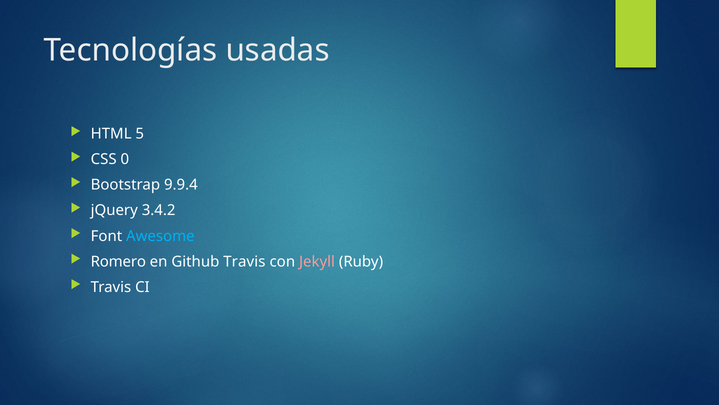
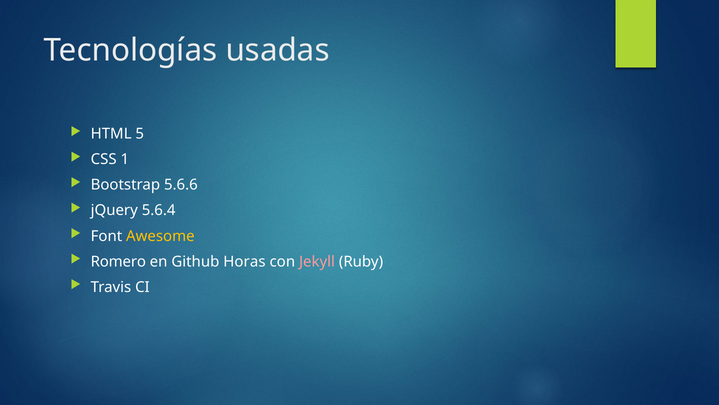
0: 0 -> 1
9.9.4: 9.9.4 -> 5.6.6
3.4.2: 3.4.2 -> 5.6.4
Awesome colour: light blue -> yellow
Github Travis: Travis -> Horas
